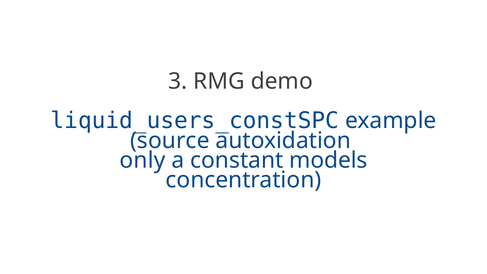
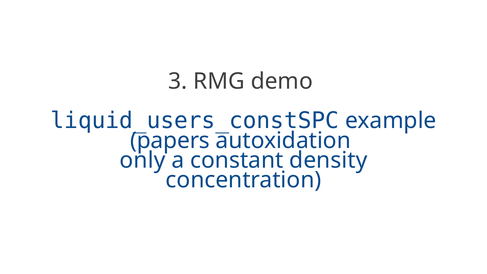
source: source -> papers
models: models -> density
